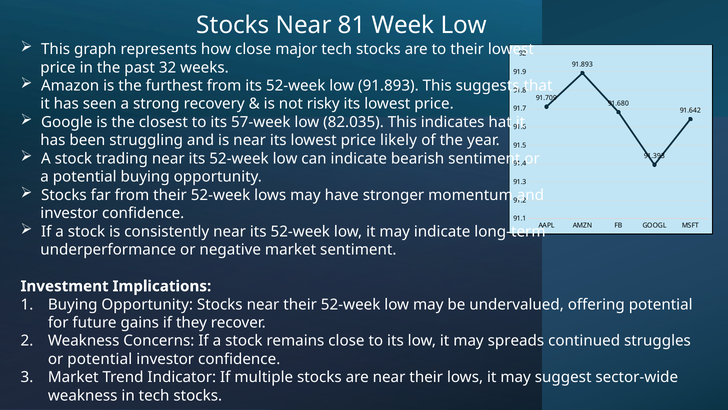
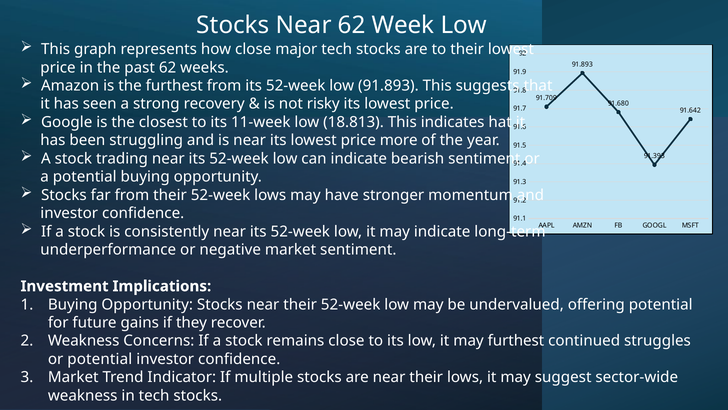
Near 81: 81 -> 62
past 32: 32 -> 62
57-week: 57-week -> 11-week
82.035: 82.035 -> 18.813
likely: likely -> more
may spreads: spreads -> furthest
